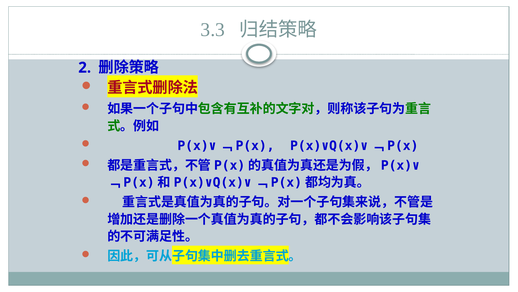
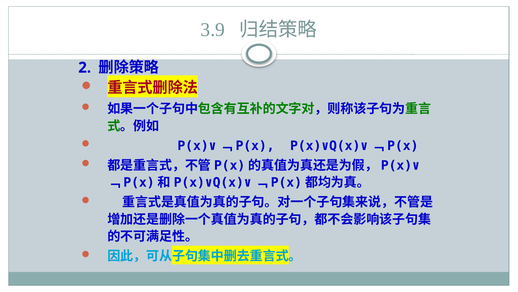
3.3: 3.3 -> 3.9
